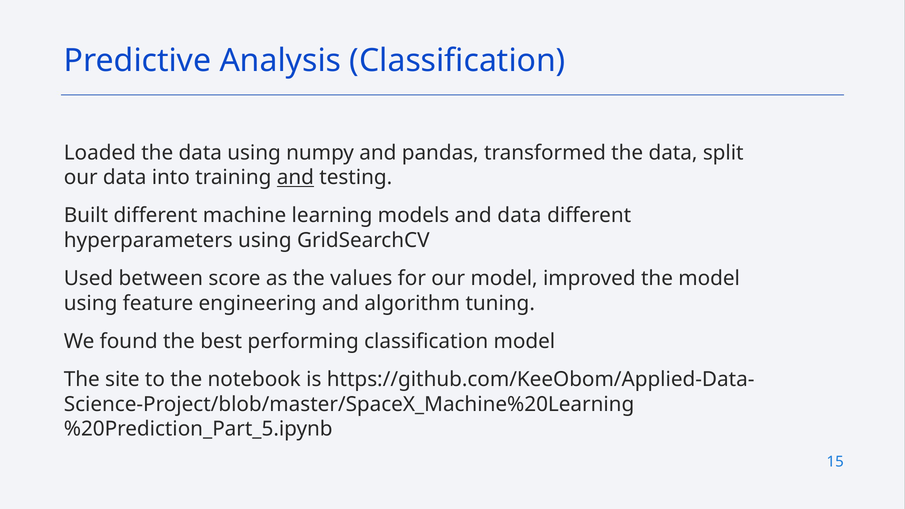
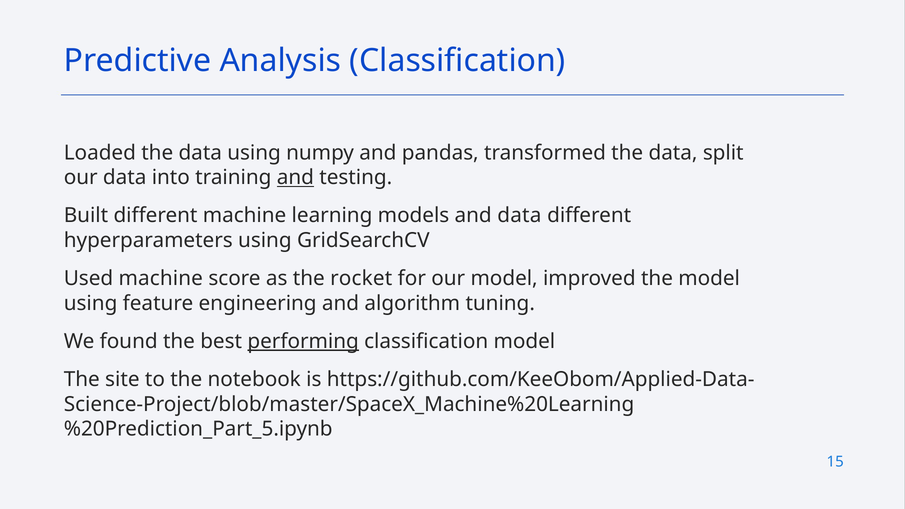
Used between: between -> machine
values: values -> rocket
performing underline: none -> present
